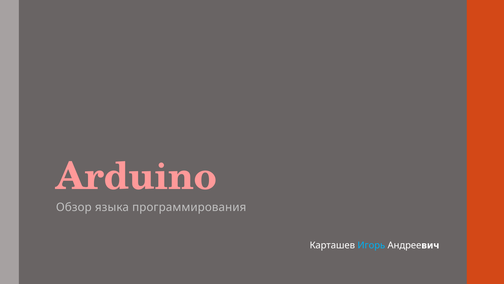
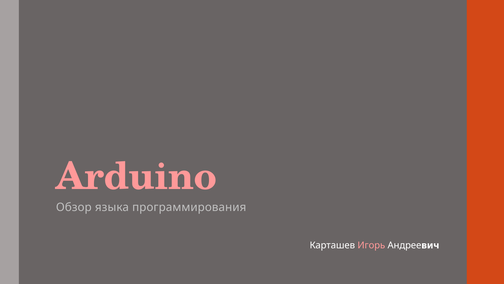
Игорь colour: light blue -> pink
